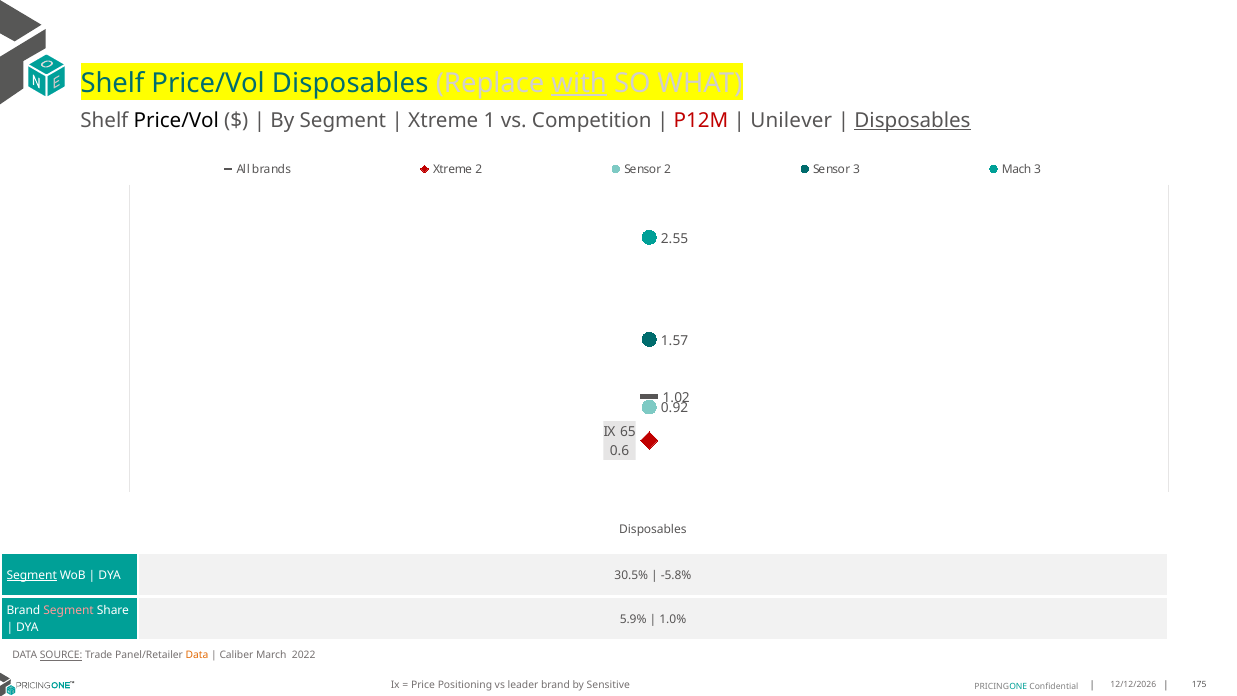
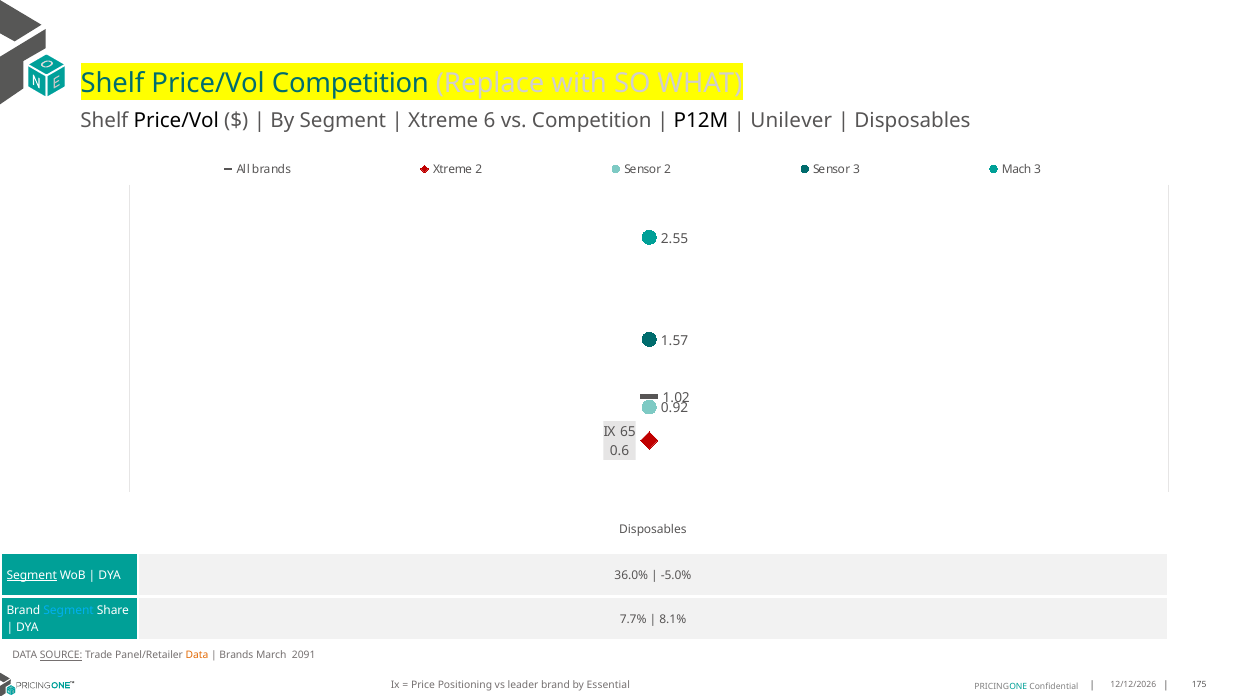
Price/Vol Disposables: Disposables -> Competition
with underline: present -> none
1: 1 -> 6
P12M colour: red -> black
Disposables at (913, 121) underline: present -> none
30.5%: 30.5% -> 36.0%
-5.8%: -5.8% -> -5.0%
Segment at (69, 611) colour: pink -> light blue
5.9%: 5.9% -> 7.7%
1.0%: 1.0% -> 8.1%
Caliber at (236, 655): Caliber -> Brands
2022: 2022 -> 2091
Sensitive: Sensitive -> Essential
